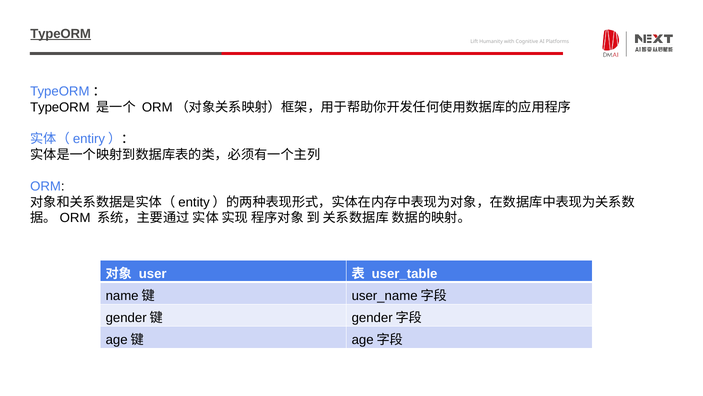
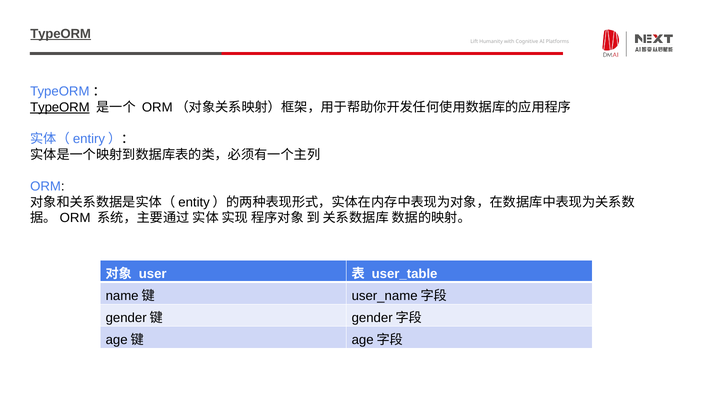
TypeORM at (60, 107) underline: none -> present
